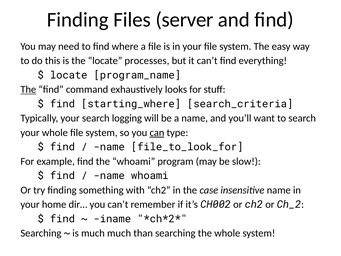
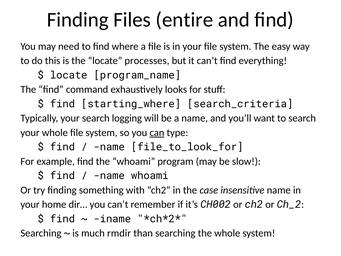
server: server -> entire
The at (28, 89) underline: present -> none
much much: much -> rmdir
